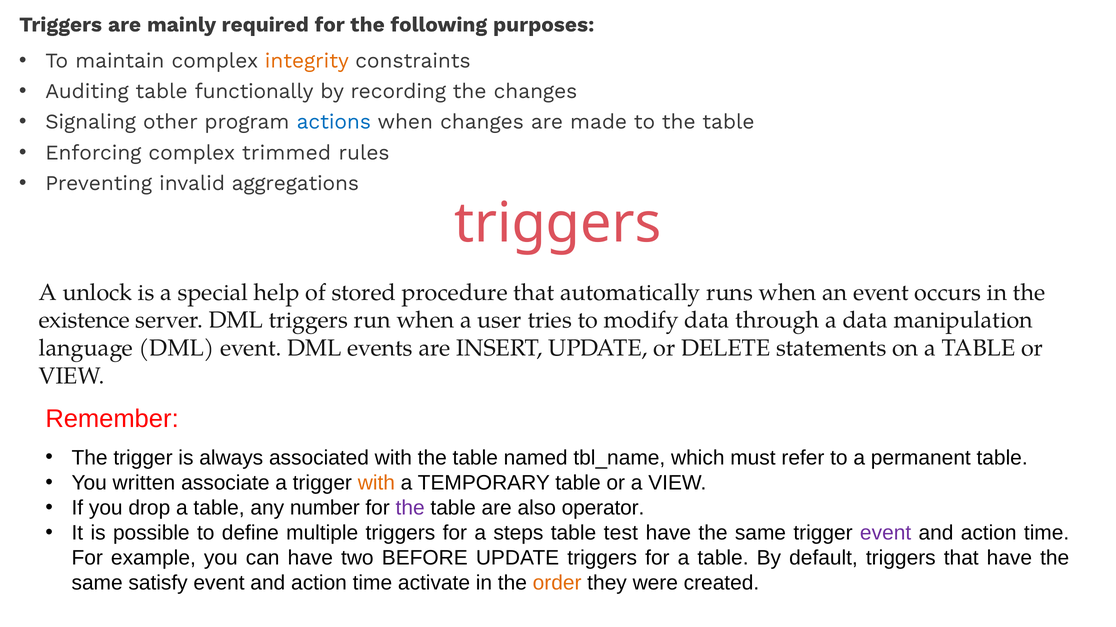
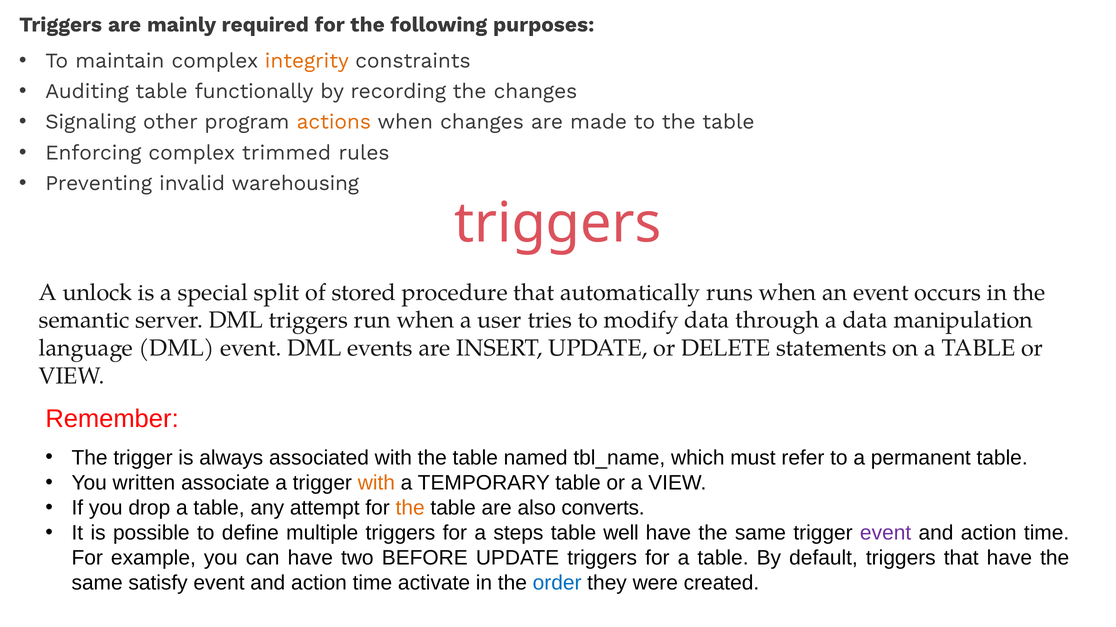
actions colour: blue -> orange
aggregations: aggregations -> warehousing
help: help -> split
existence: existence -> semantic
number: number -> attempt
the at (410, 508) colour: purple -> orange
operator: operator -> converts
test: test -> well
order colour: orange -> blue
